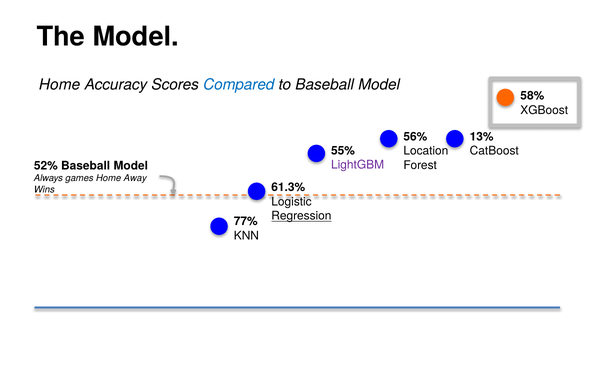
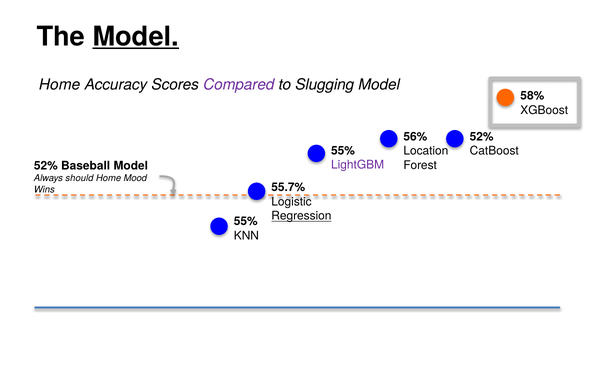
Model at (136, 37) underline: none -> present
Compared colour: blue -> purple
to Baseball: Baseball -> Slugging
13% at (482, 137): 13% -> 52%
games: games -> should
Away: Away -> Mood
61.3%: 61.3% -> 55.7%
77% at (246, 221): 77% -> 55%
